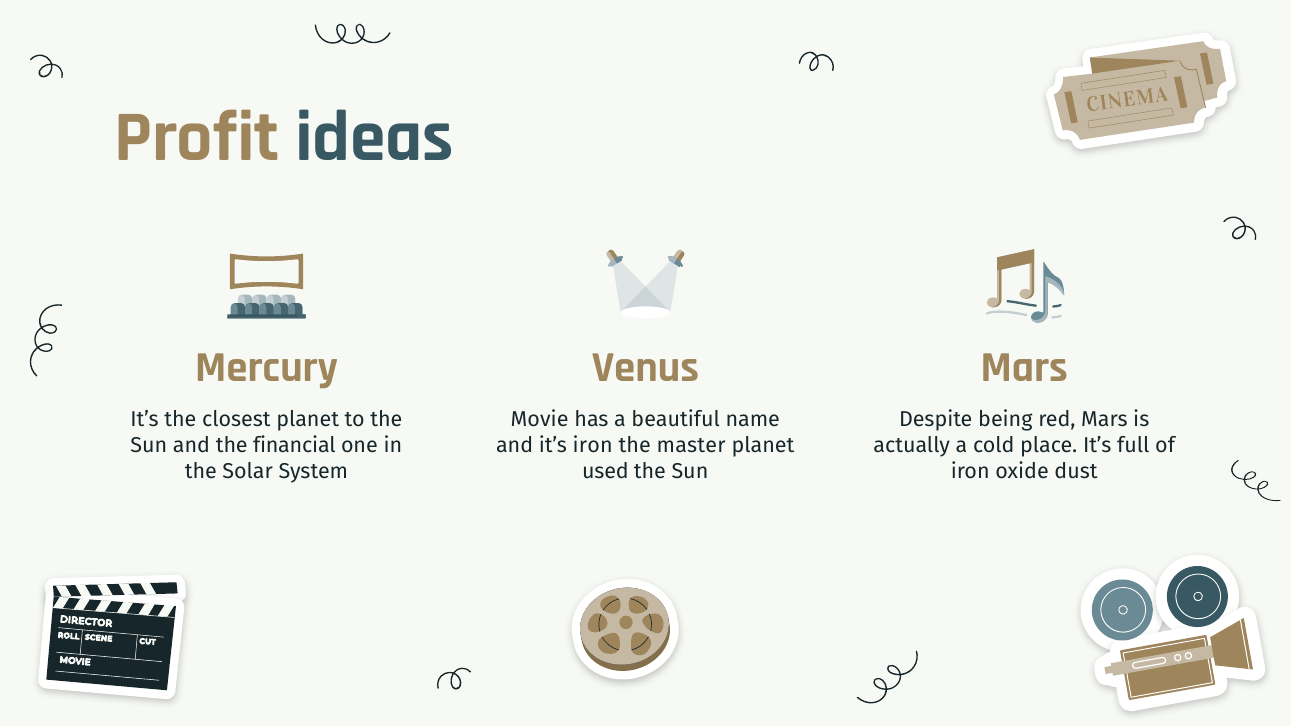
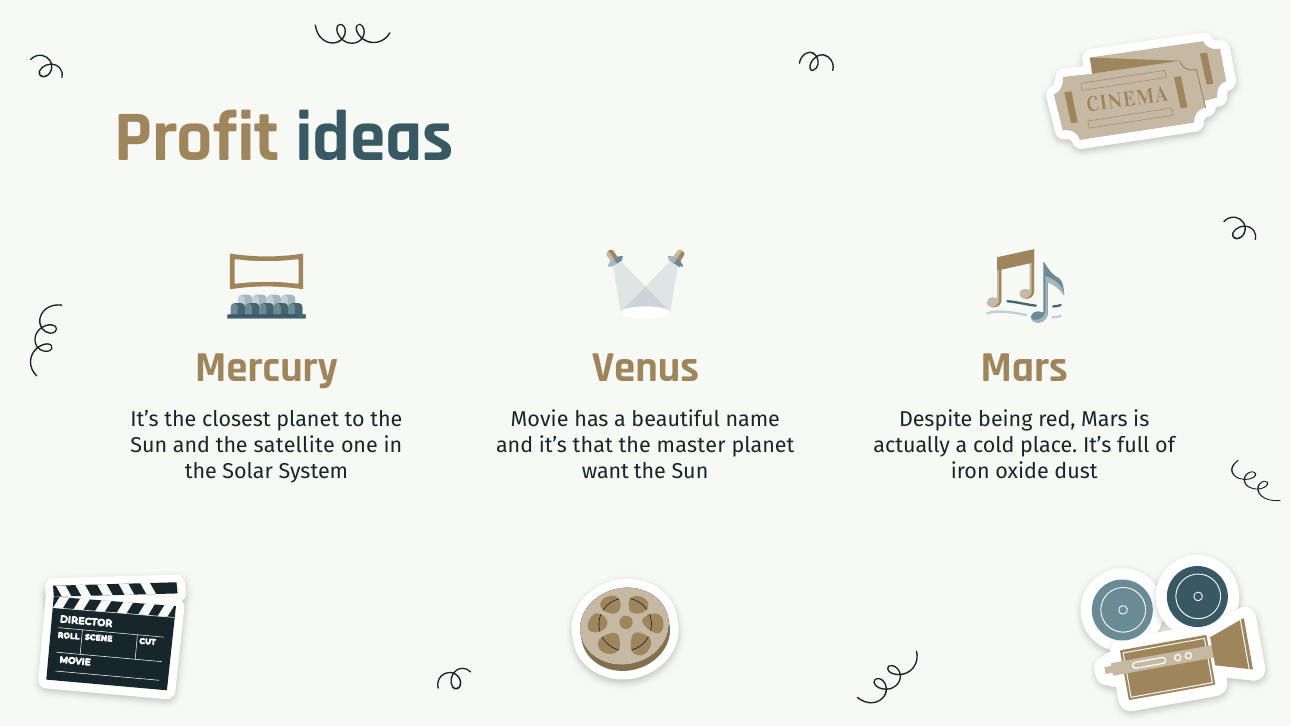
financial: financial -> satellite
it’s iron: iron -> that
used: used -> want
